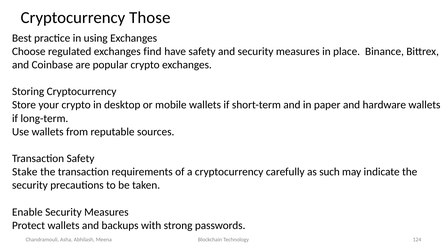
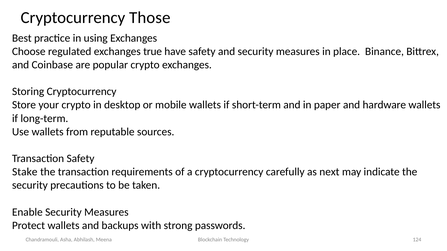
find: find -> true
such: such -> next
